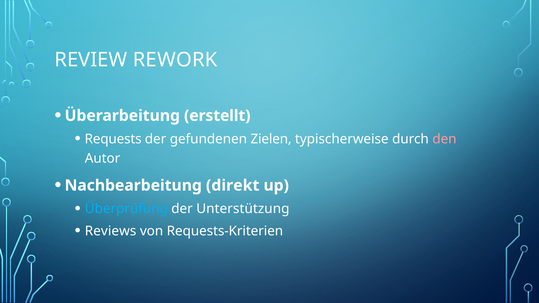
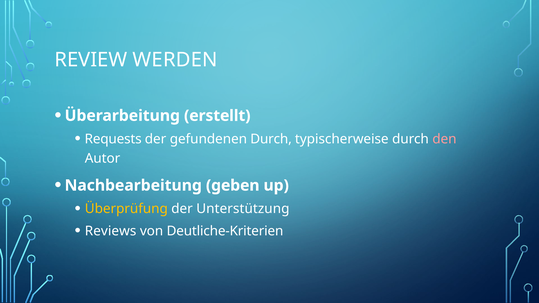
REWORK: REWORK -> WERDEN
gefundenen Zielen: Zielen -> Durch
direkt: direkt -> geben
Überprüfung colour: light blue -> yellow
Requests-Kriterien: Requests-Kriterien -> Deutliche-Kriterien
